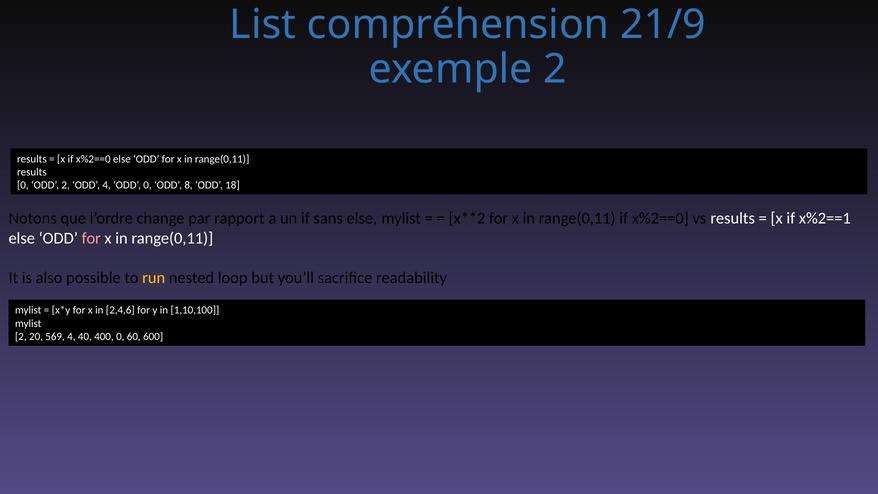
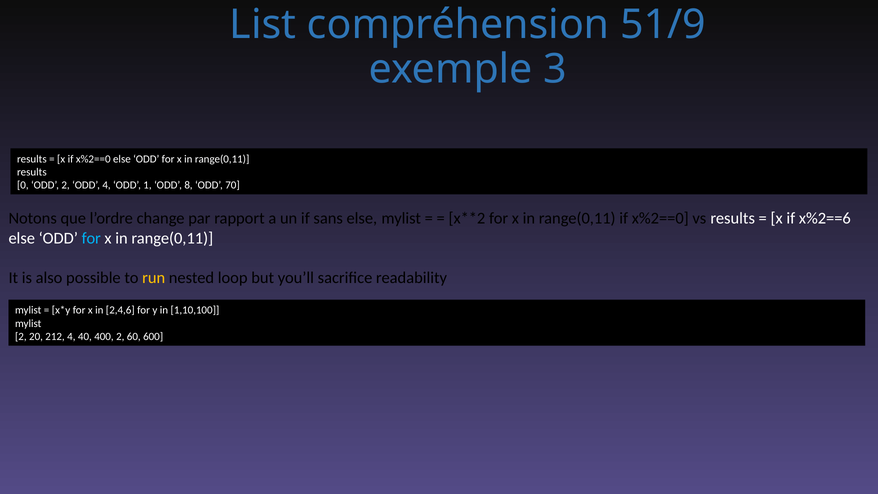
21/9: 21/9 -> 51/9
exemple 2: 2 -> 3
ODD 0: 0 -> 1
18: 18 -> 70
x%2==1: x%2==1 -> x%2==6
for at (91, 238) colour: pink -> light blue
569: 569 -> 212
400 0: 0 -> 2
